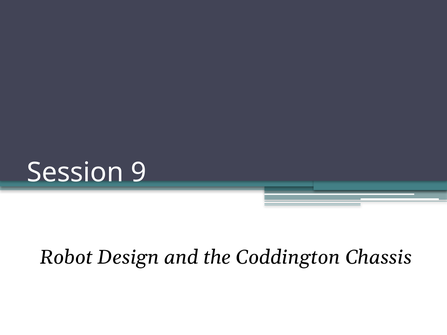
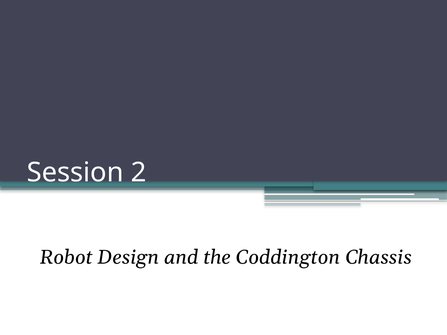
9: 9 -> 2
